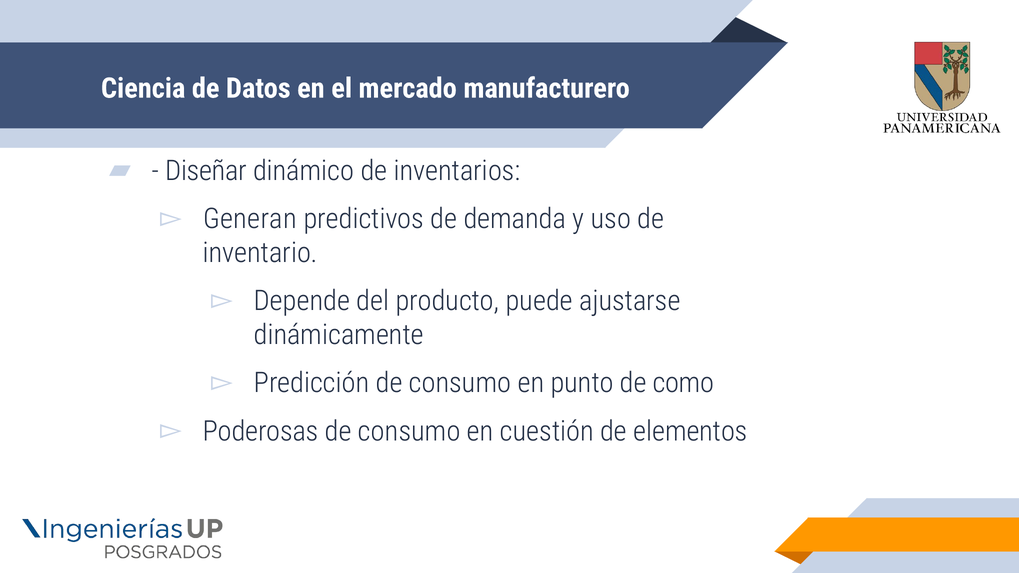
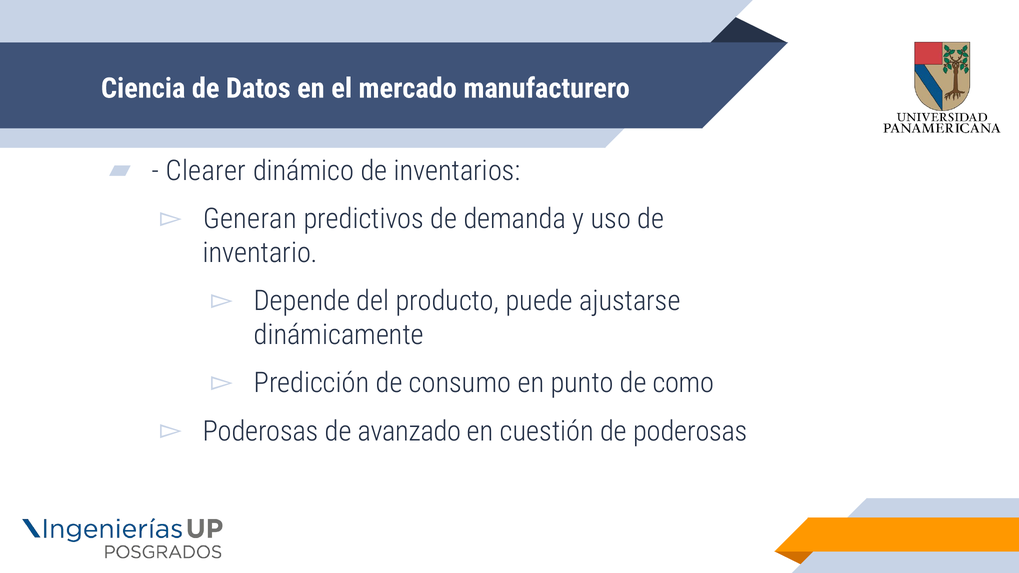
Diseñar: Diseñar -> Clearer
consumo at (409, 431): consumo -> avanzado
de elementos: elementos -> poderosas
